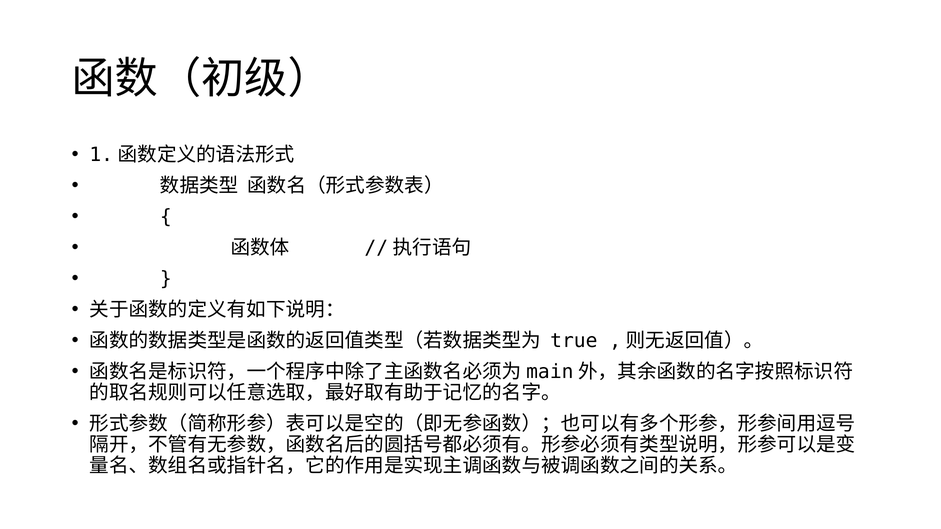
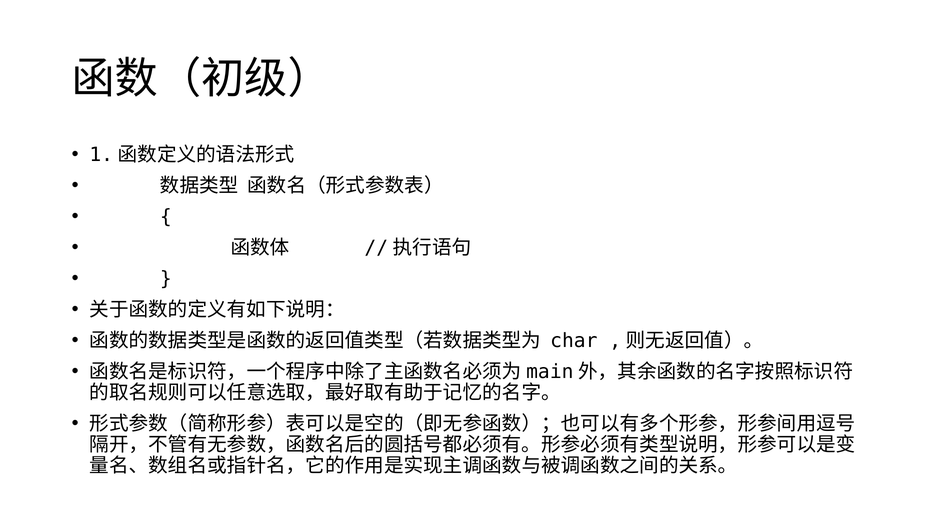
true: true -> char
